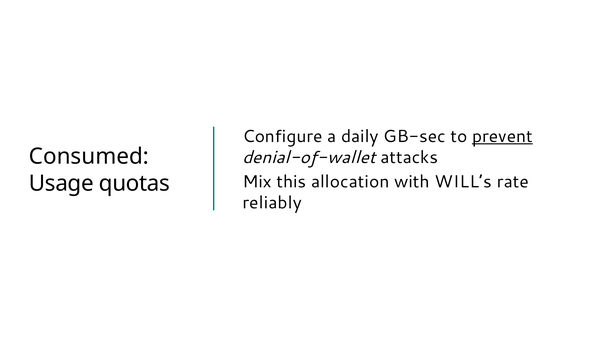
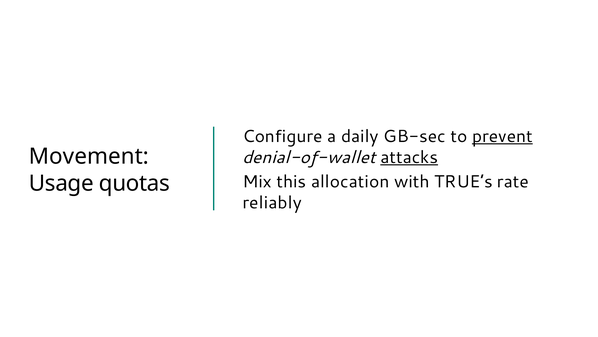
Consumed: Consumed -> Movement
attacks underline: none -> present
WILL’s: WILL’s -> TRUE’s
